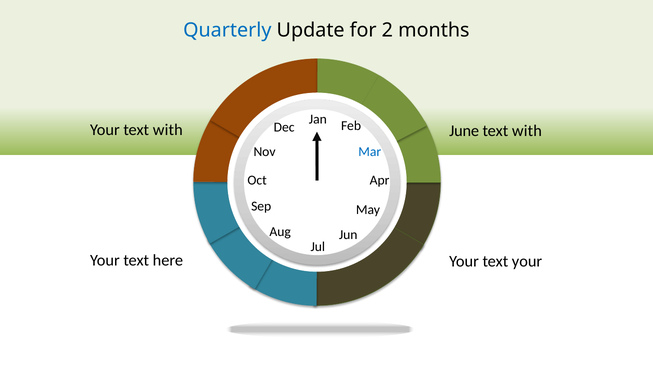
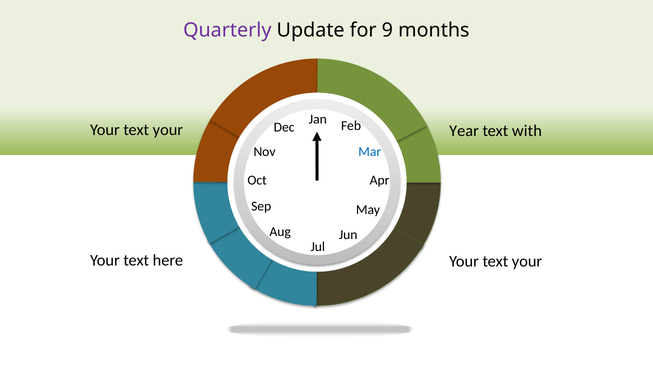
Quarterly colour: blue -> purple
2: 2 -> 9
June: June -> Year
with at (168, 130): with -> your
